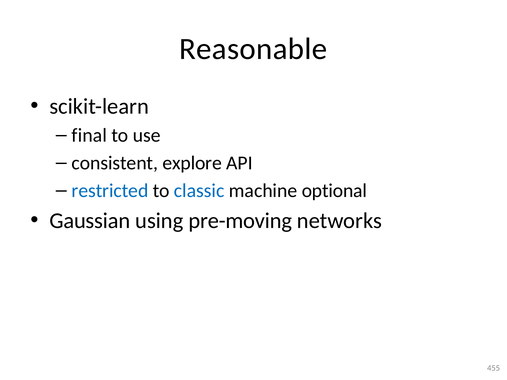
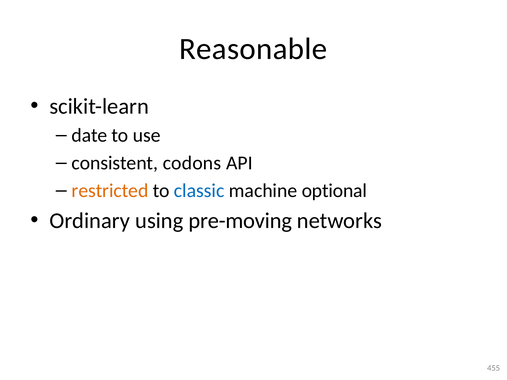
final: final -> date
explore: explore -> codons
restricted colour: blue -> orange
Gaussian: Gaussian -> Ordinary
